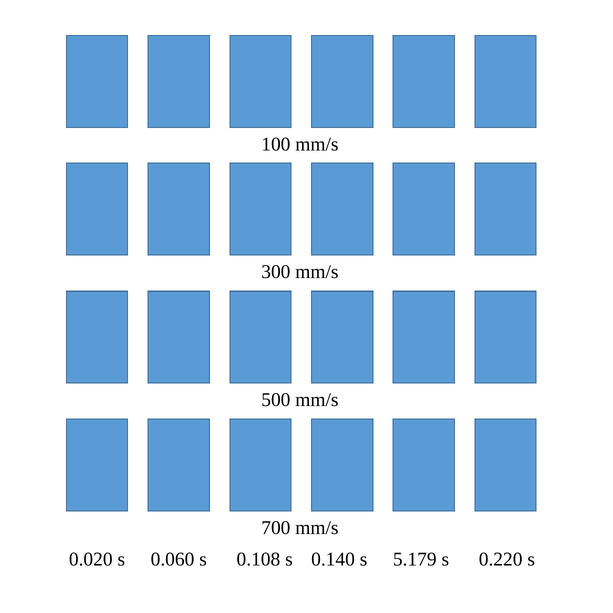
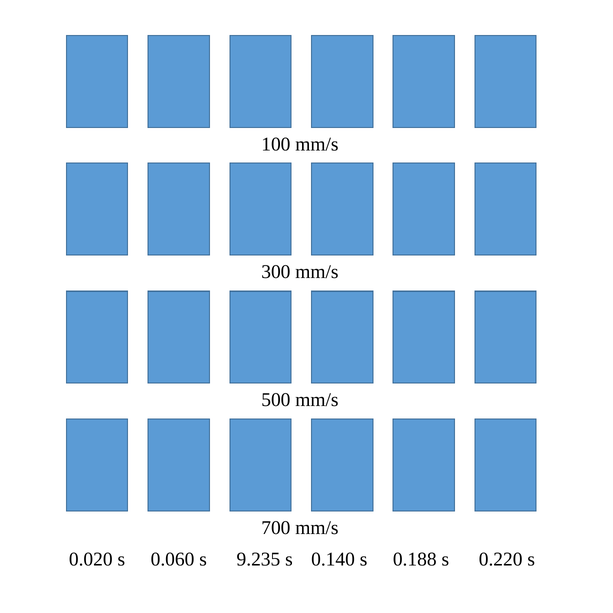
0.108: 0.108 -> 9.235
5.179: 5.179 -> 0.188
